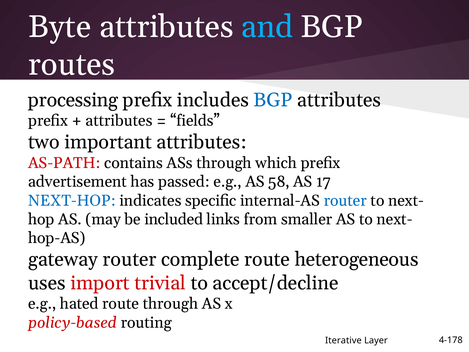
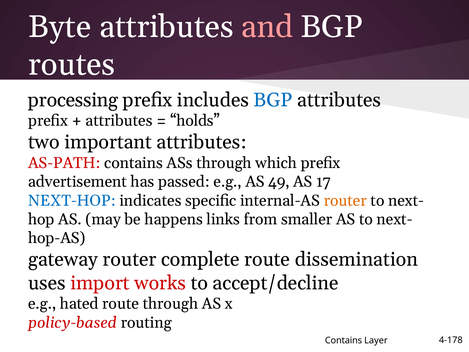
and colour: light blue -> pink
fields: fields -> holds
58: 58 -> 49
router at (345, 200) colour: blue -> orange
included: included -> happens
heterogeneous: heterogeneous -> dissemination
trivial: trivial -> works
Iterative at (343, 340): Iterative -> Contains
